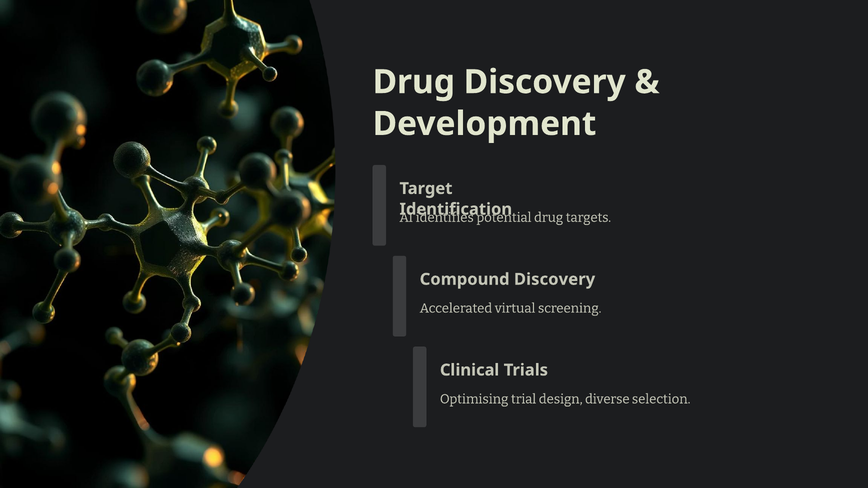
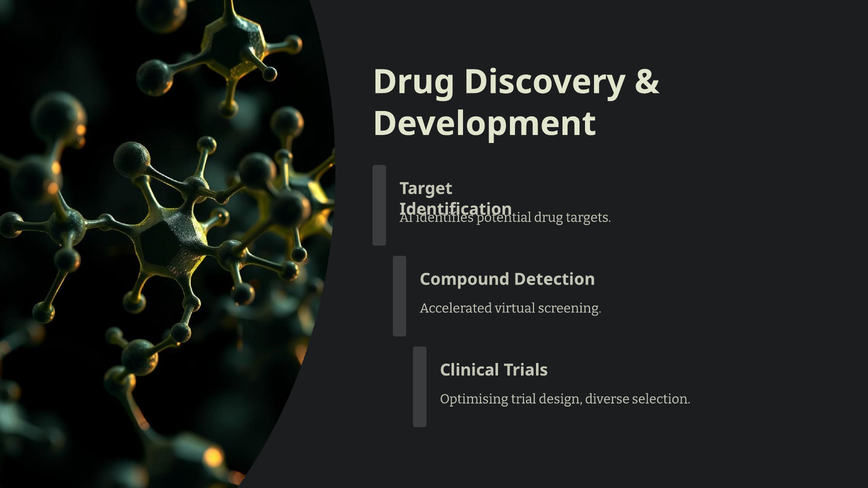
Compound Discovery: Discovery -> Detection
